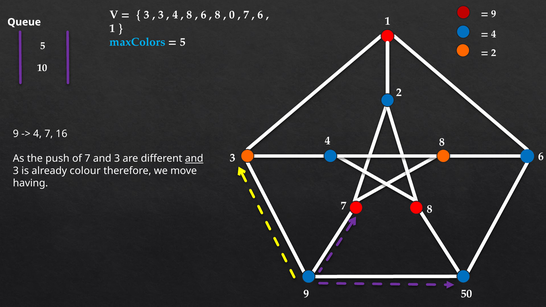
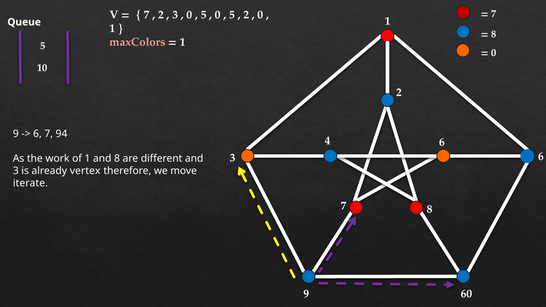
9 at (494, 14): 9 -> 7
3 at (147, 15): 3 -> 7
3 at (161, 15): 3 -> 2
4 at (175, 15): 4 -> 3
8 at (189, 15): 8 -> 0
6 at (204, 15): 6 -> 5
8 at (218, 15): 8 -> 0
0 at (232, 15): 0 -> 5
7 at (246, 15): 7 -> 2
6 at (260, 15): 6 -> 0
4 at (494, 34): 4 -> 8
maxColors colour: light blue -> pink
5 at (183, 42): 5 -> 1
2 at (494, 53): 2 -> 0
4 at (37, 134): 4 -> 6
16: 16 -> 94
4 8: 8 -> 6
push: push -> work
of 7: 7 -> 1
3 at (117, 159): 3 -> 8
and at (194, 159) underline: present -> none
colour: colour -> vertex
having: having -> iterate
50: 50 -> 60
